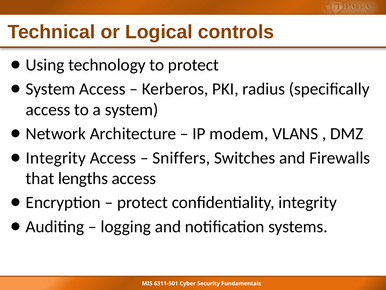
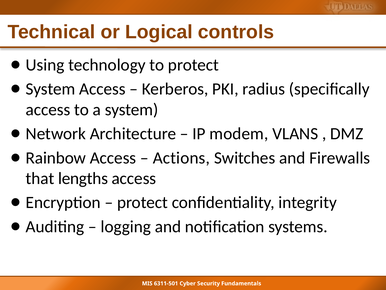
Integrity at (56, 158): Integrity -> Rainbow
Sniffers: Sniffers -> Actions
